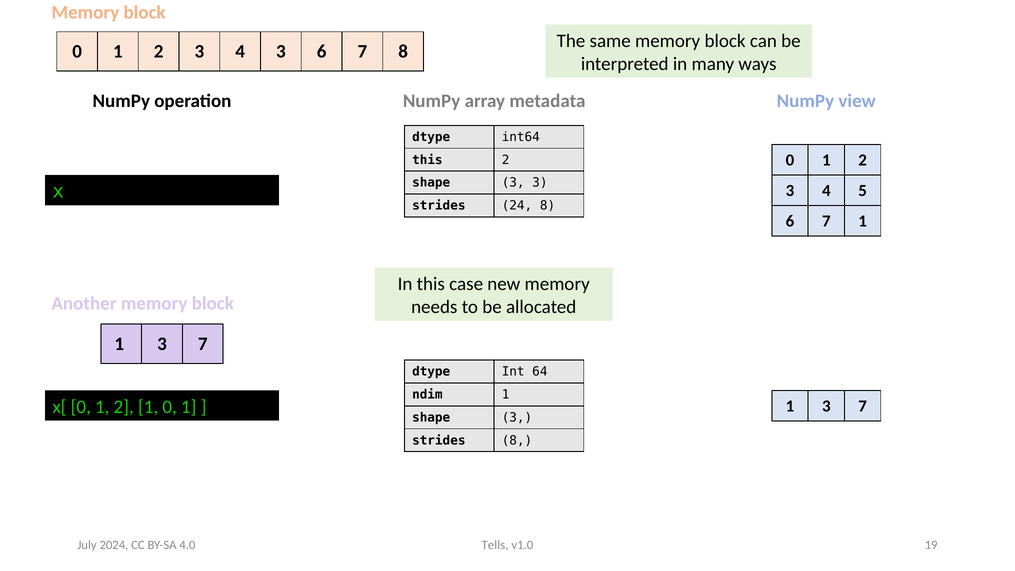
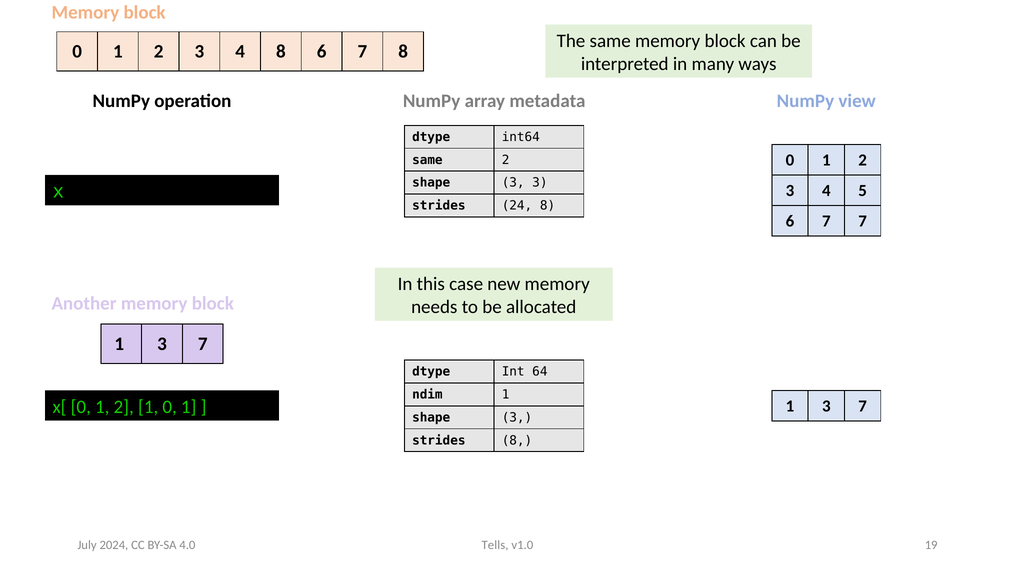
4 3: 3 -> 8
this at (427, 160): this -> same
7 1: 1 -> 7
